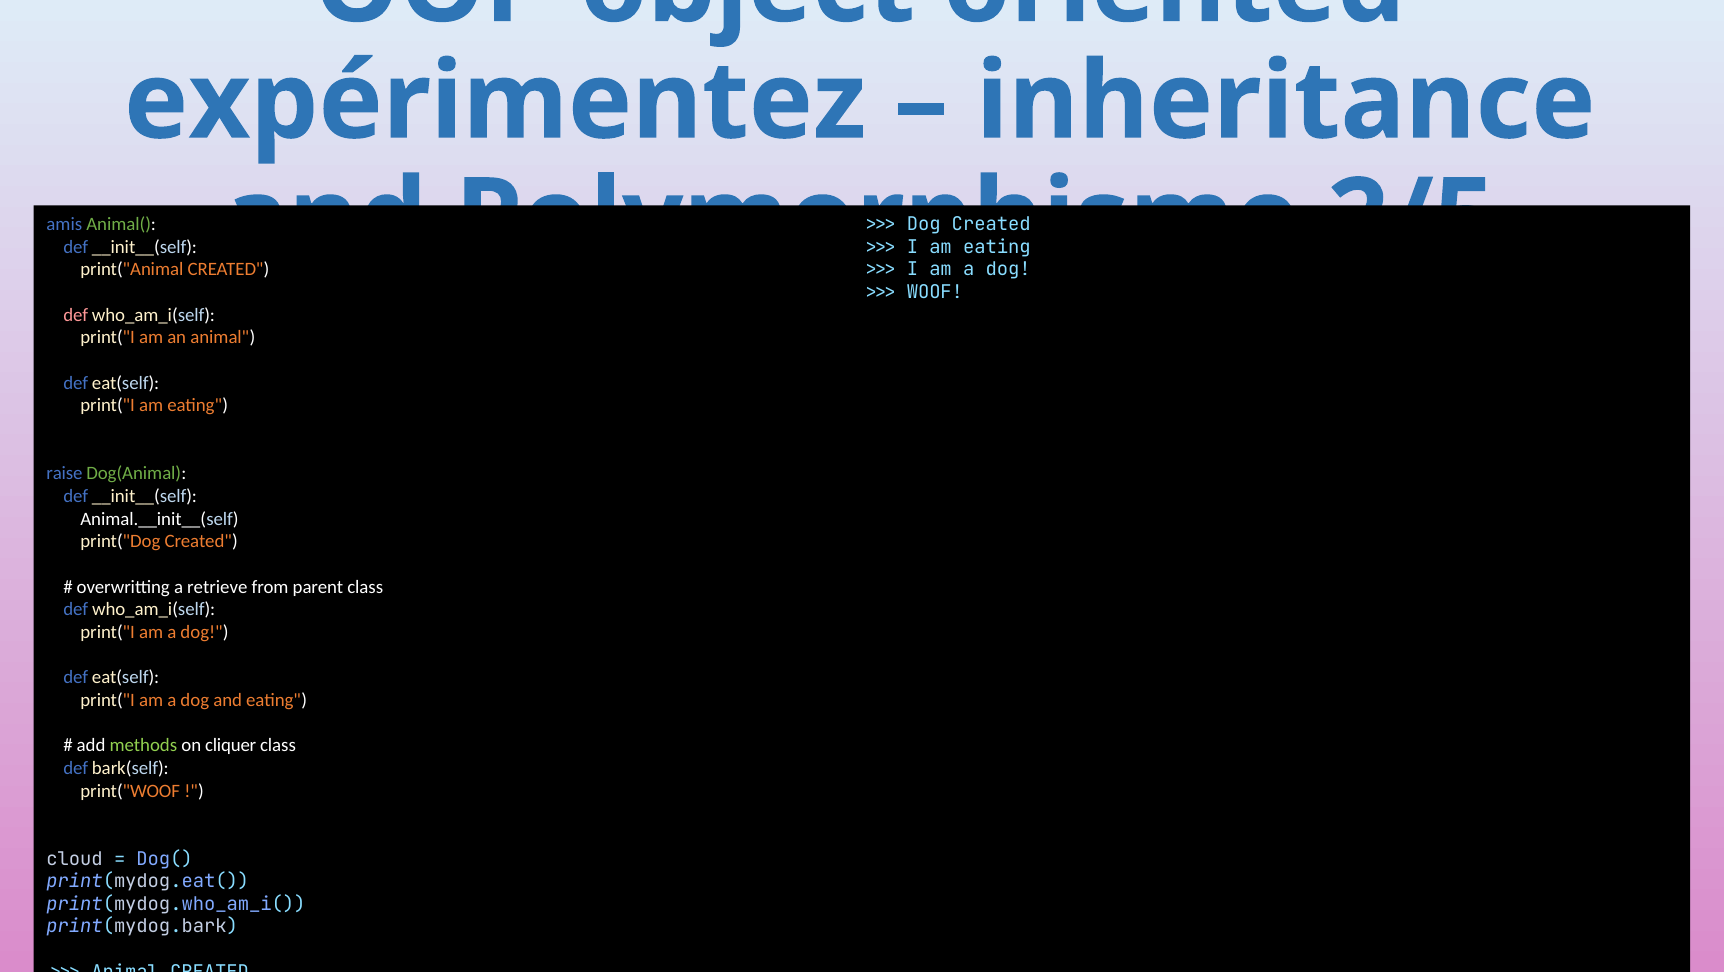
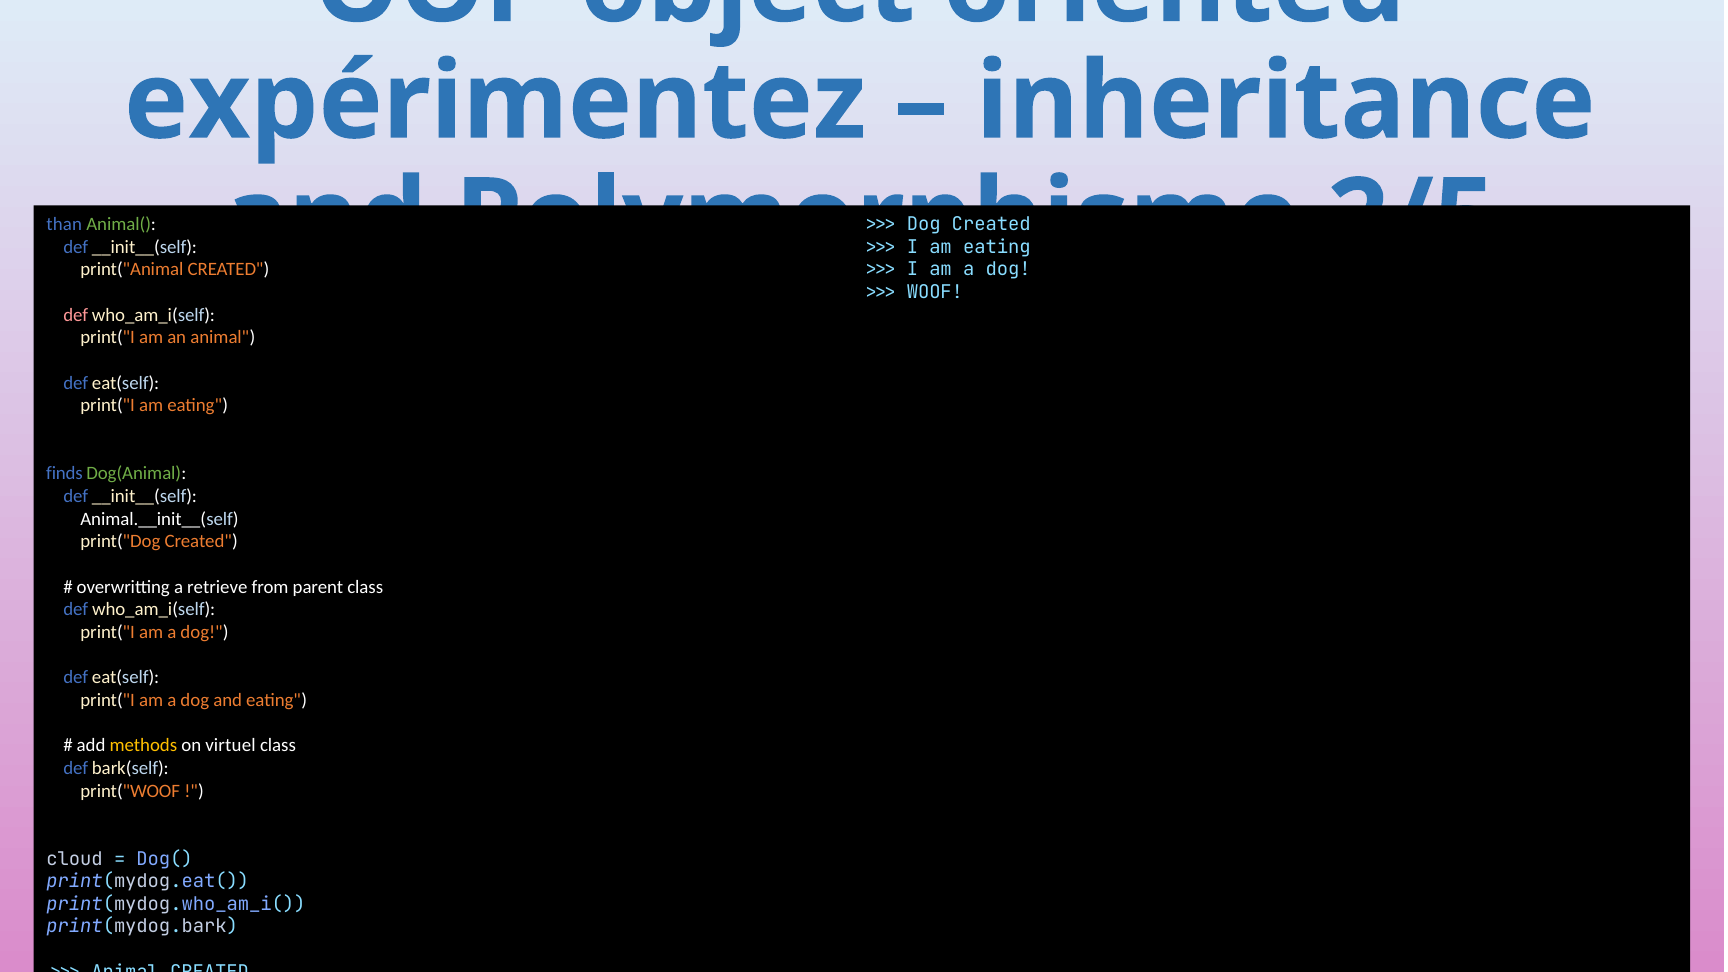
amis: amis -> than
raise: raise -> finds
methods colour: light green -> yellow
cliquer: cliquer -> virtuel
